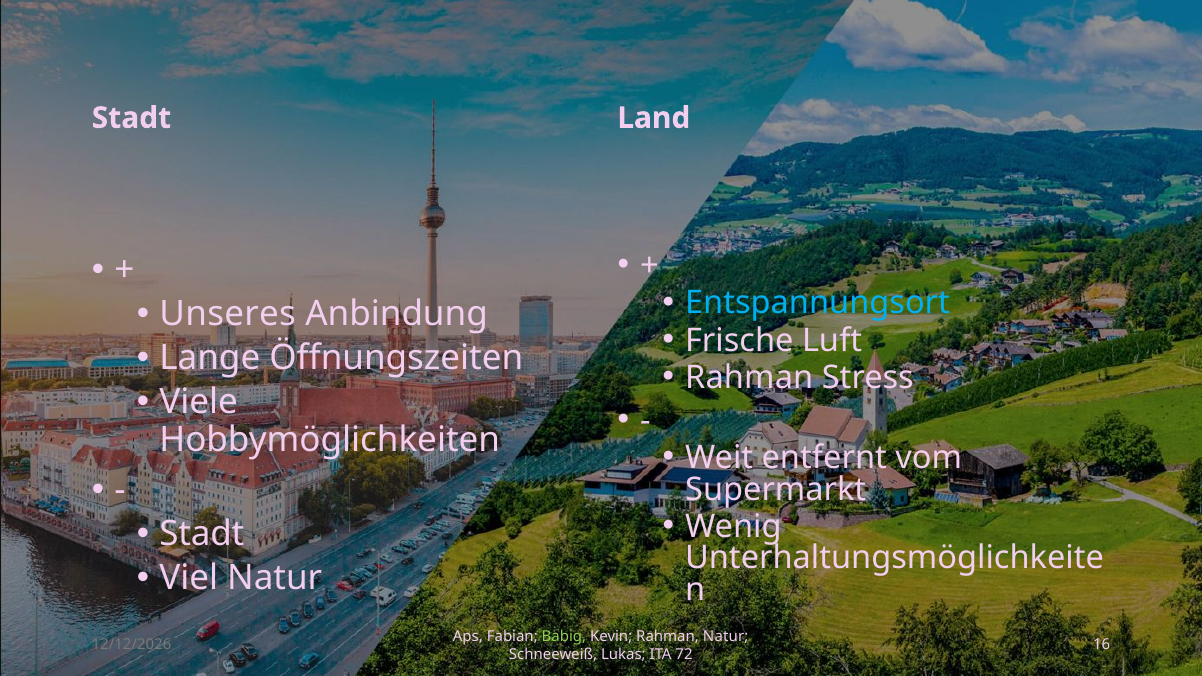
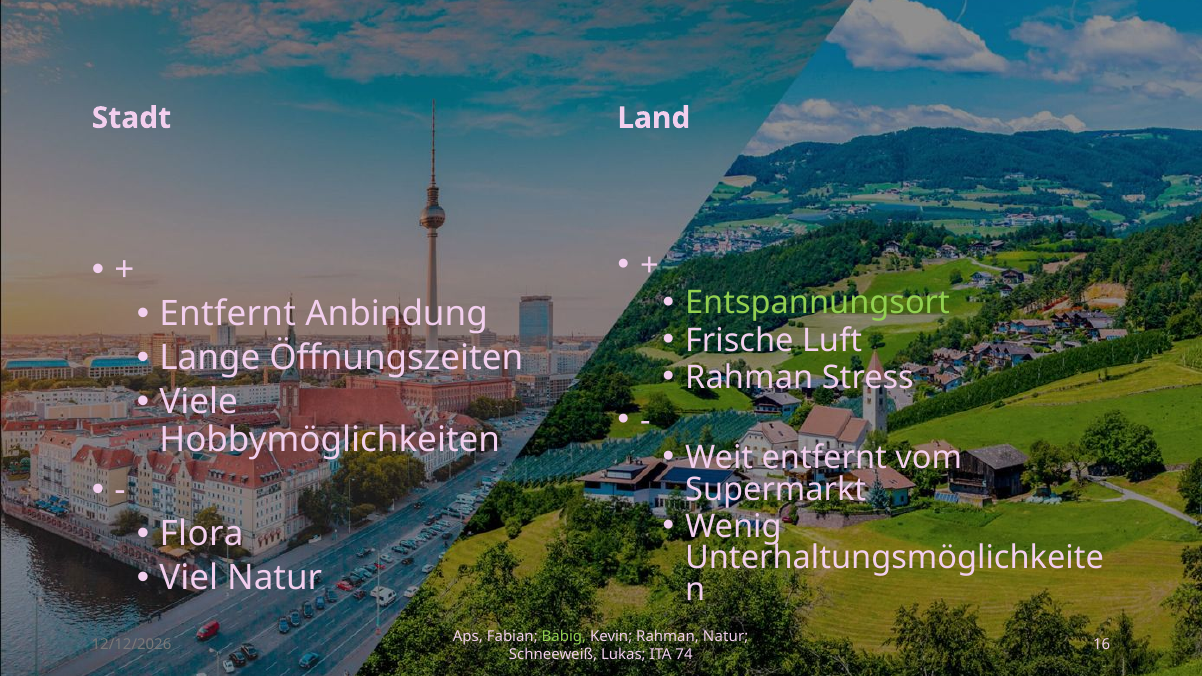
Entspannungsort colour: light blue -> light green
Unseres at (228, 314): Unseres -> Entfernt
Stadt at (202, 534): Stadt -> Flora
72: 72 -> 74
